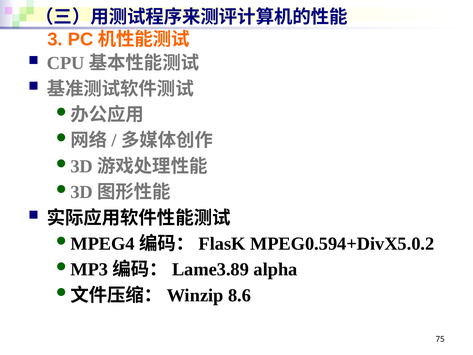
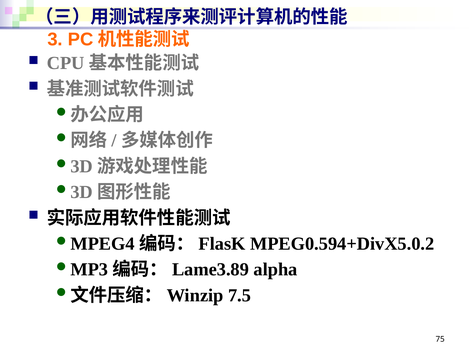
8.6: 8.6 -> 7.5
